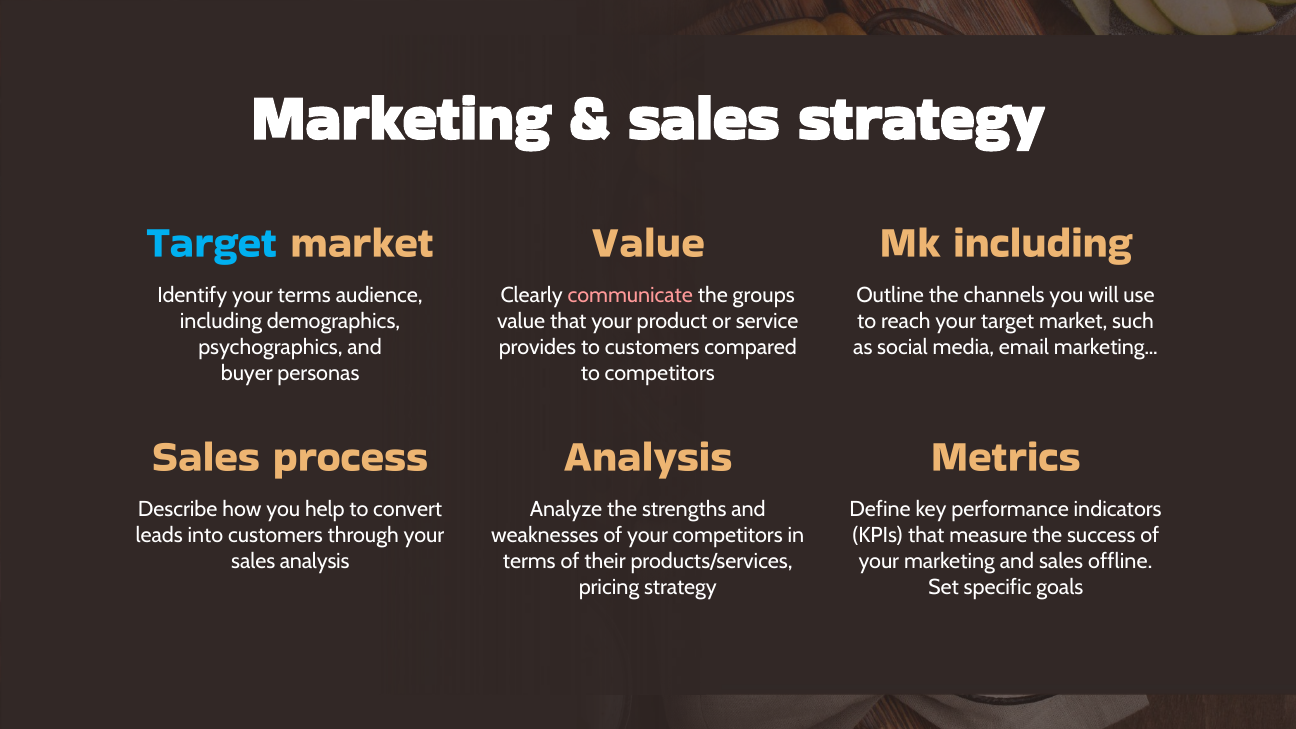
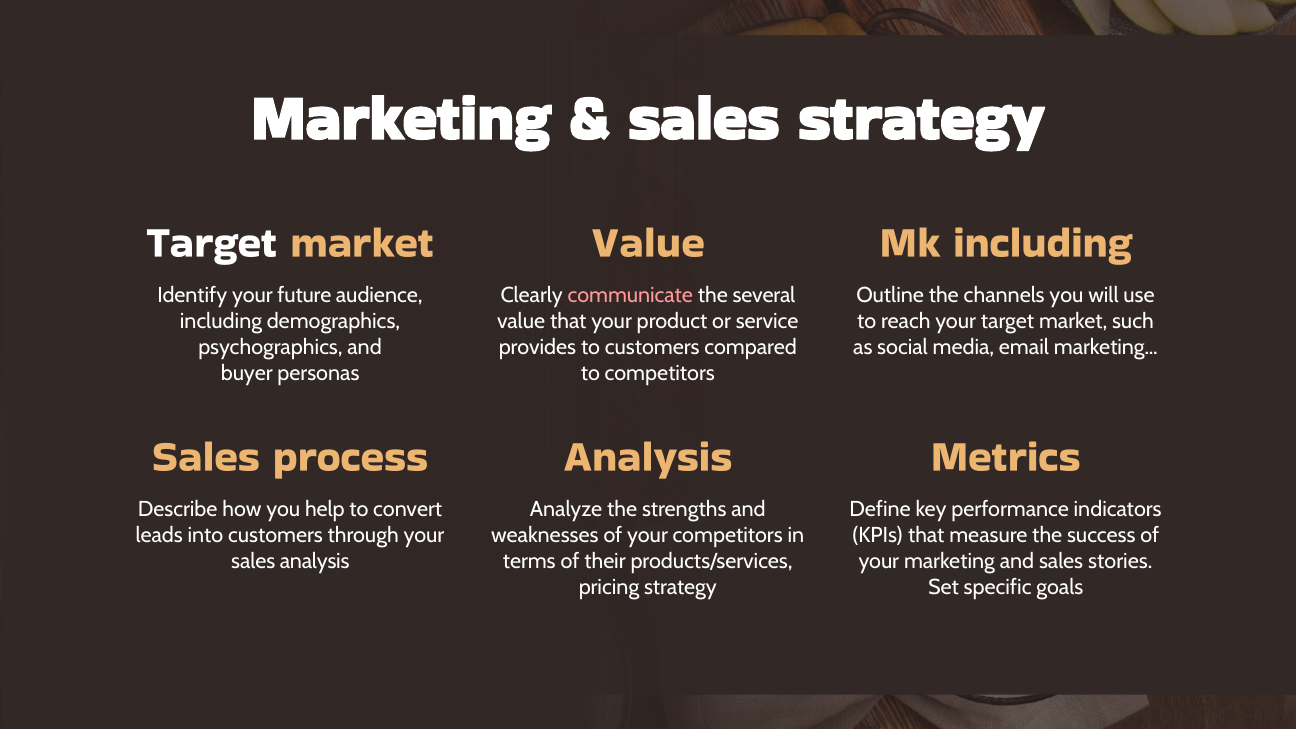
Target at (212, 243) colour: light blue -> white
your terms: terms -> future
groups: groups -> several
offline: offline -> stories
